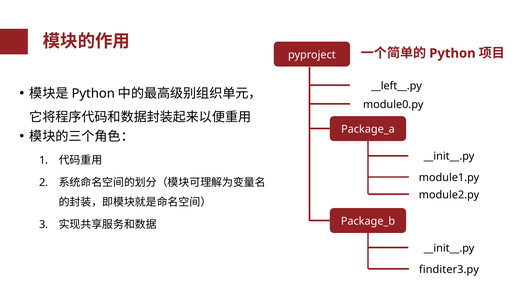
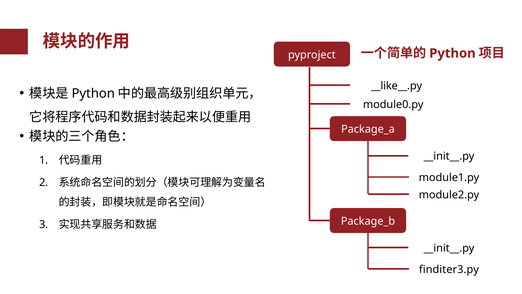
__left__.py: __left__.py -> __like__.py
